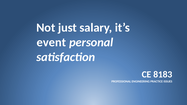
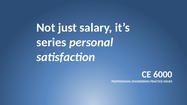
event: event -> series
8183: 8183 -> 6000
